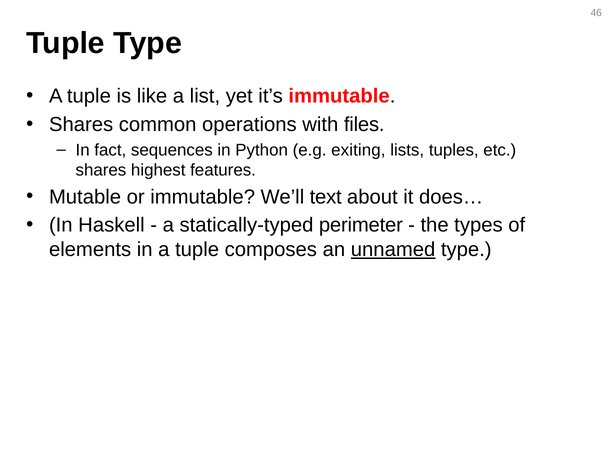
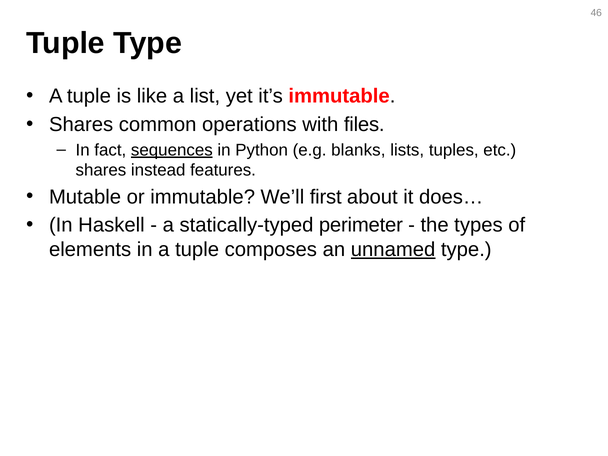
sequences underline: none -> present
exiting: exiting -> blanks
highest: highest -> instead
text: text -> first
